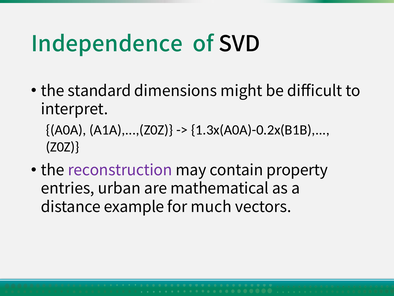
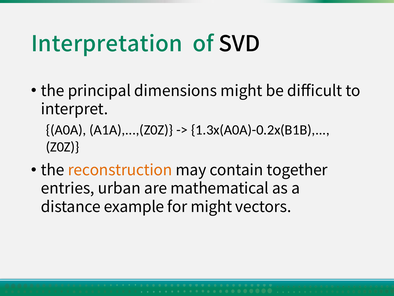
Independence: Independence -> Interpretation
standard: standard -> principal
reconstruction colour: purple -> orange
property: property -> together
for much: much -> might
